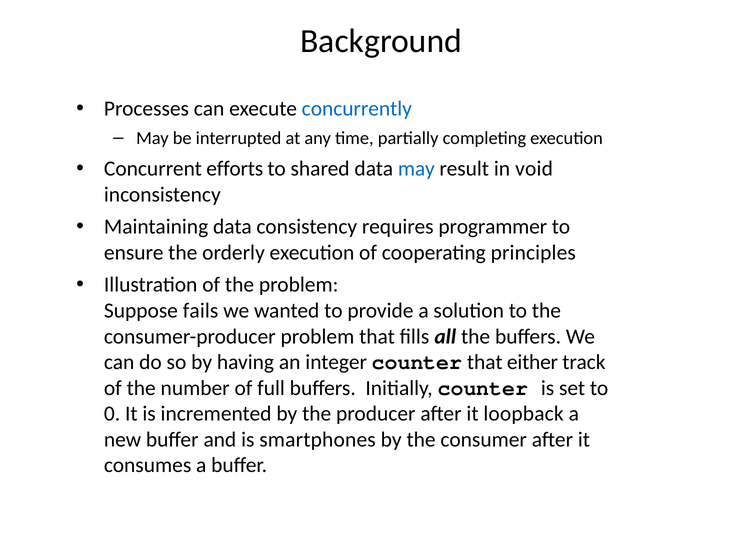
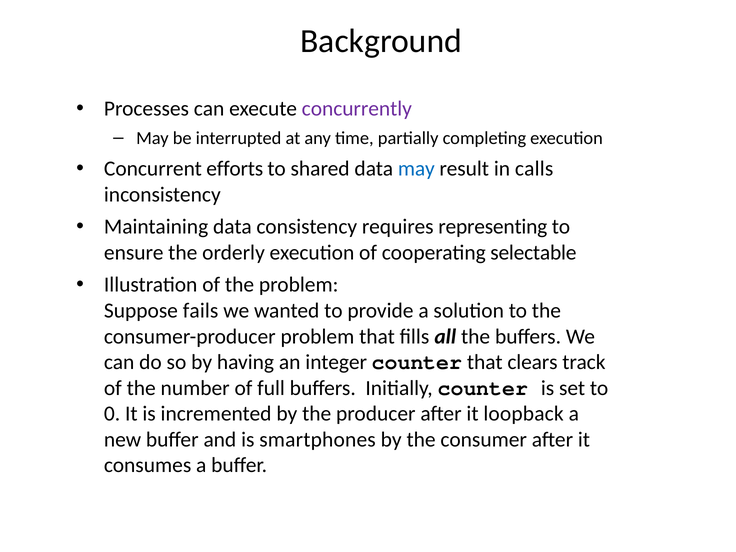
concurrently colour: blue -> purple
void: void -> calls
programmer: programmer -> representing
principles: principles -> selectable
either: either -> clears
